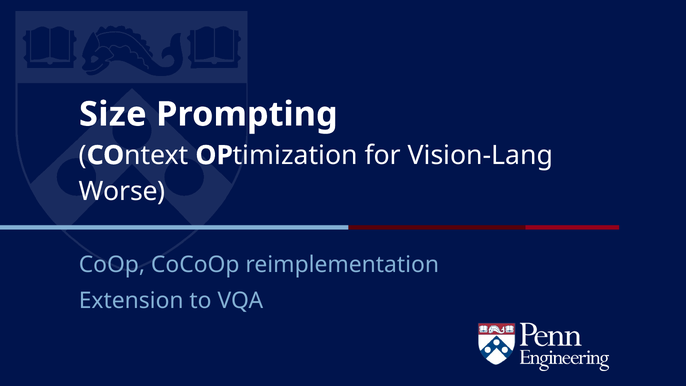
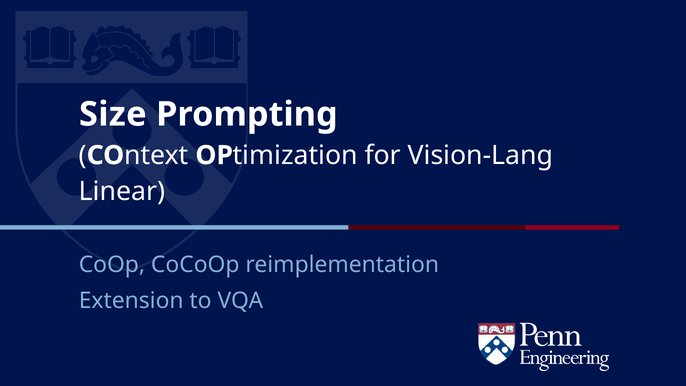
Worse: Worse -> Linear
